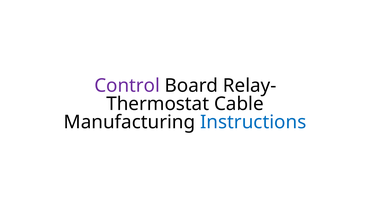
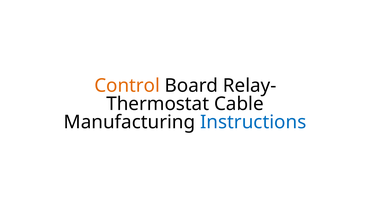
Control colour: purple -> orange
